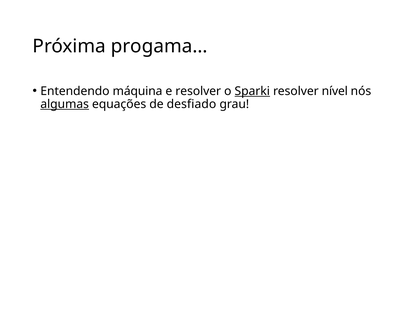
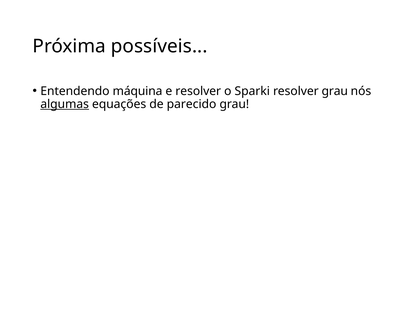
progama: progama -> possíveis
Sparki underline: present -> none
resolver nível: nível -> grau
desfiado: desfiado -> parecido
